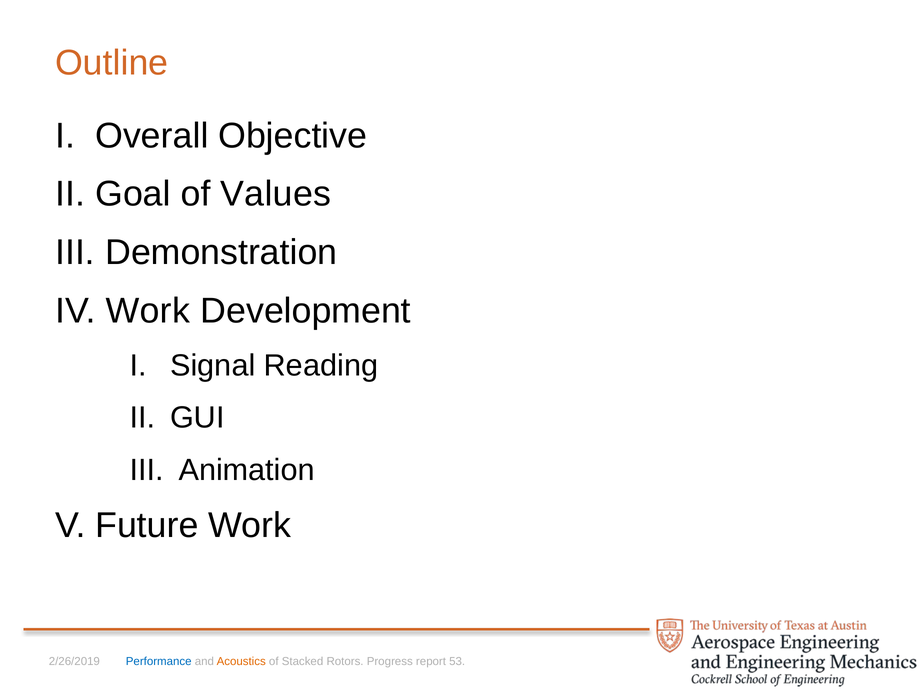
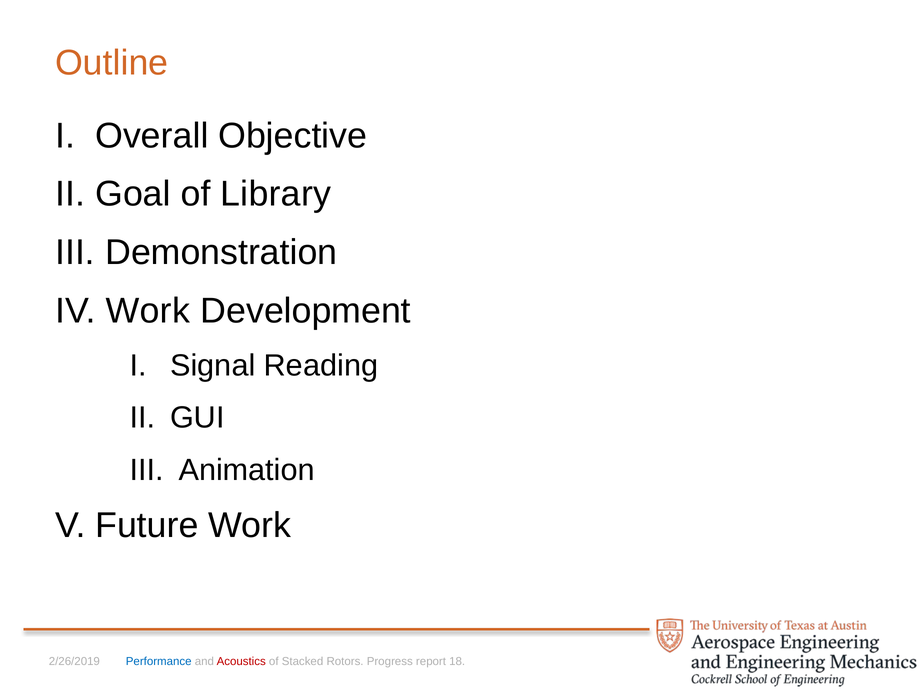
Values: Values -> Library
Acoustics colour: orange -> red
53: 53 -> 18
